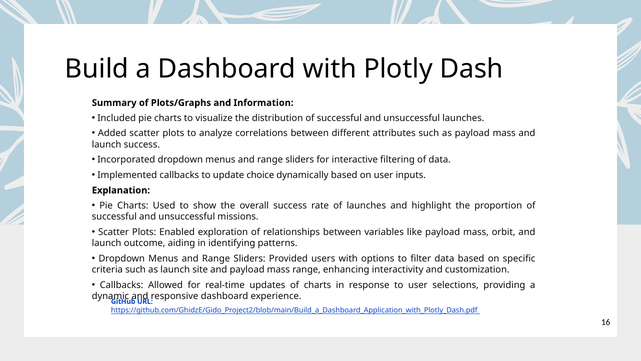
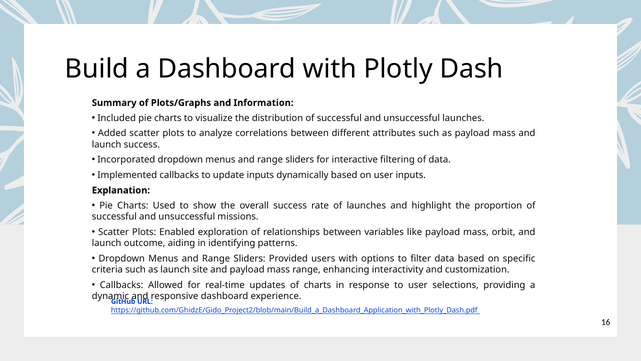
update choice: choice -> inputs
